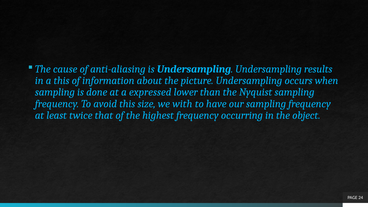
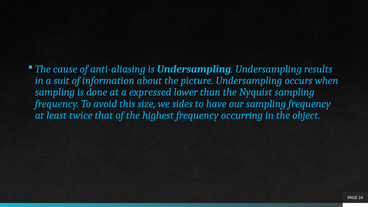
a this: this -> suit
with: with -> sides
